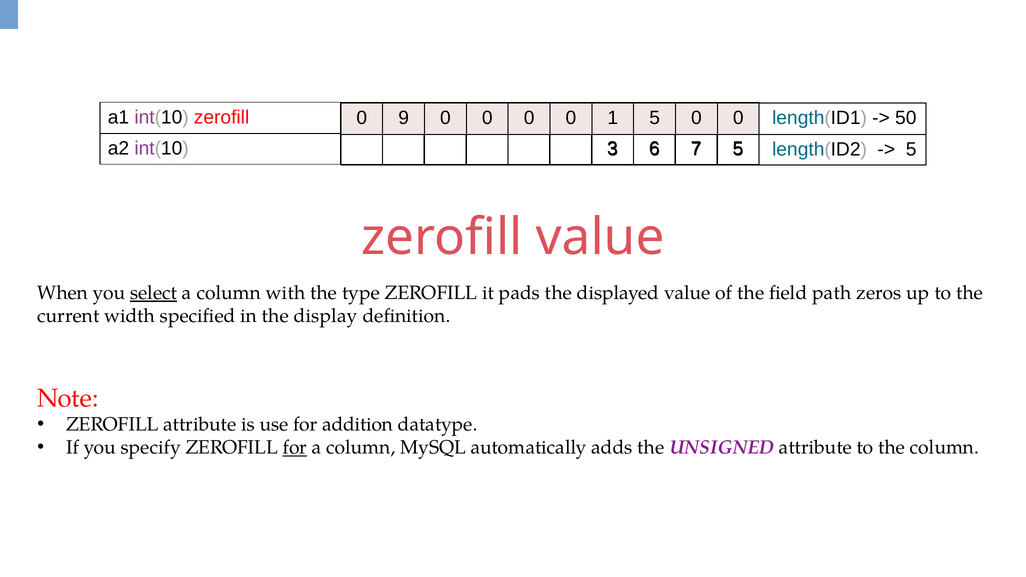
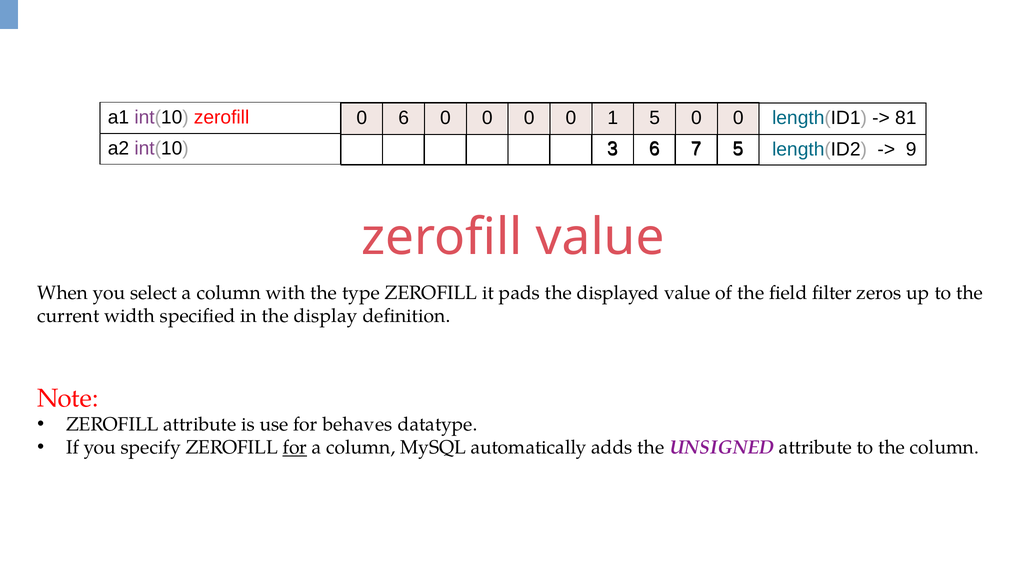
0 9: 9 -> 6
50: 50 -> 81
5 at (911, 149): 5 -> 9
select underline: present -> none
path: path -> filter
addition: addition -> behaves
